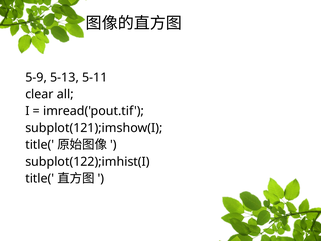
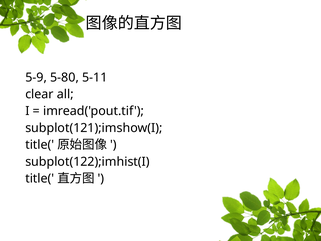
5-13: 5-13 -> 5-80
